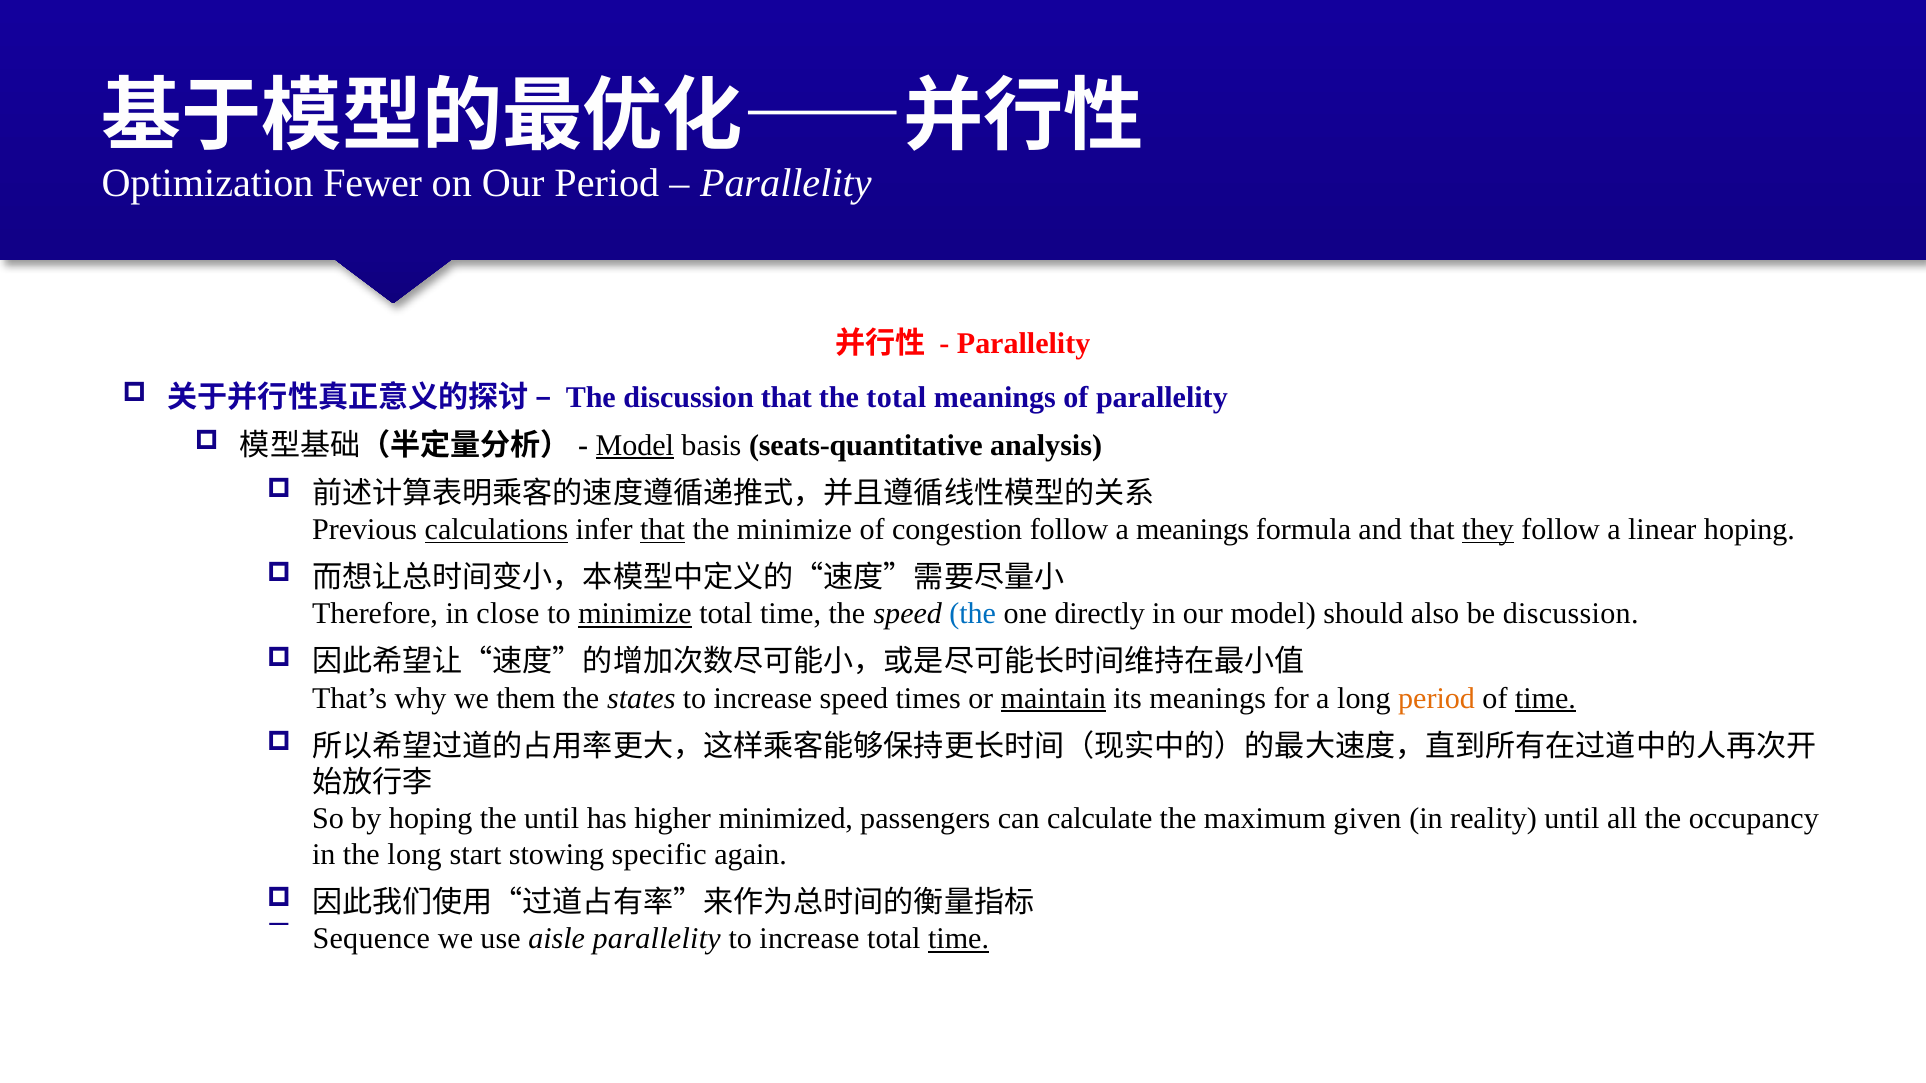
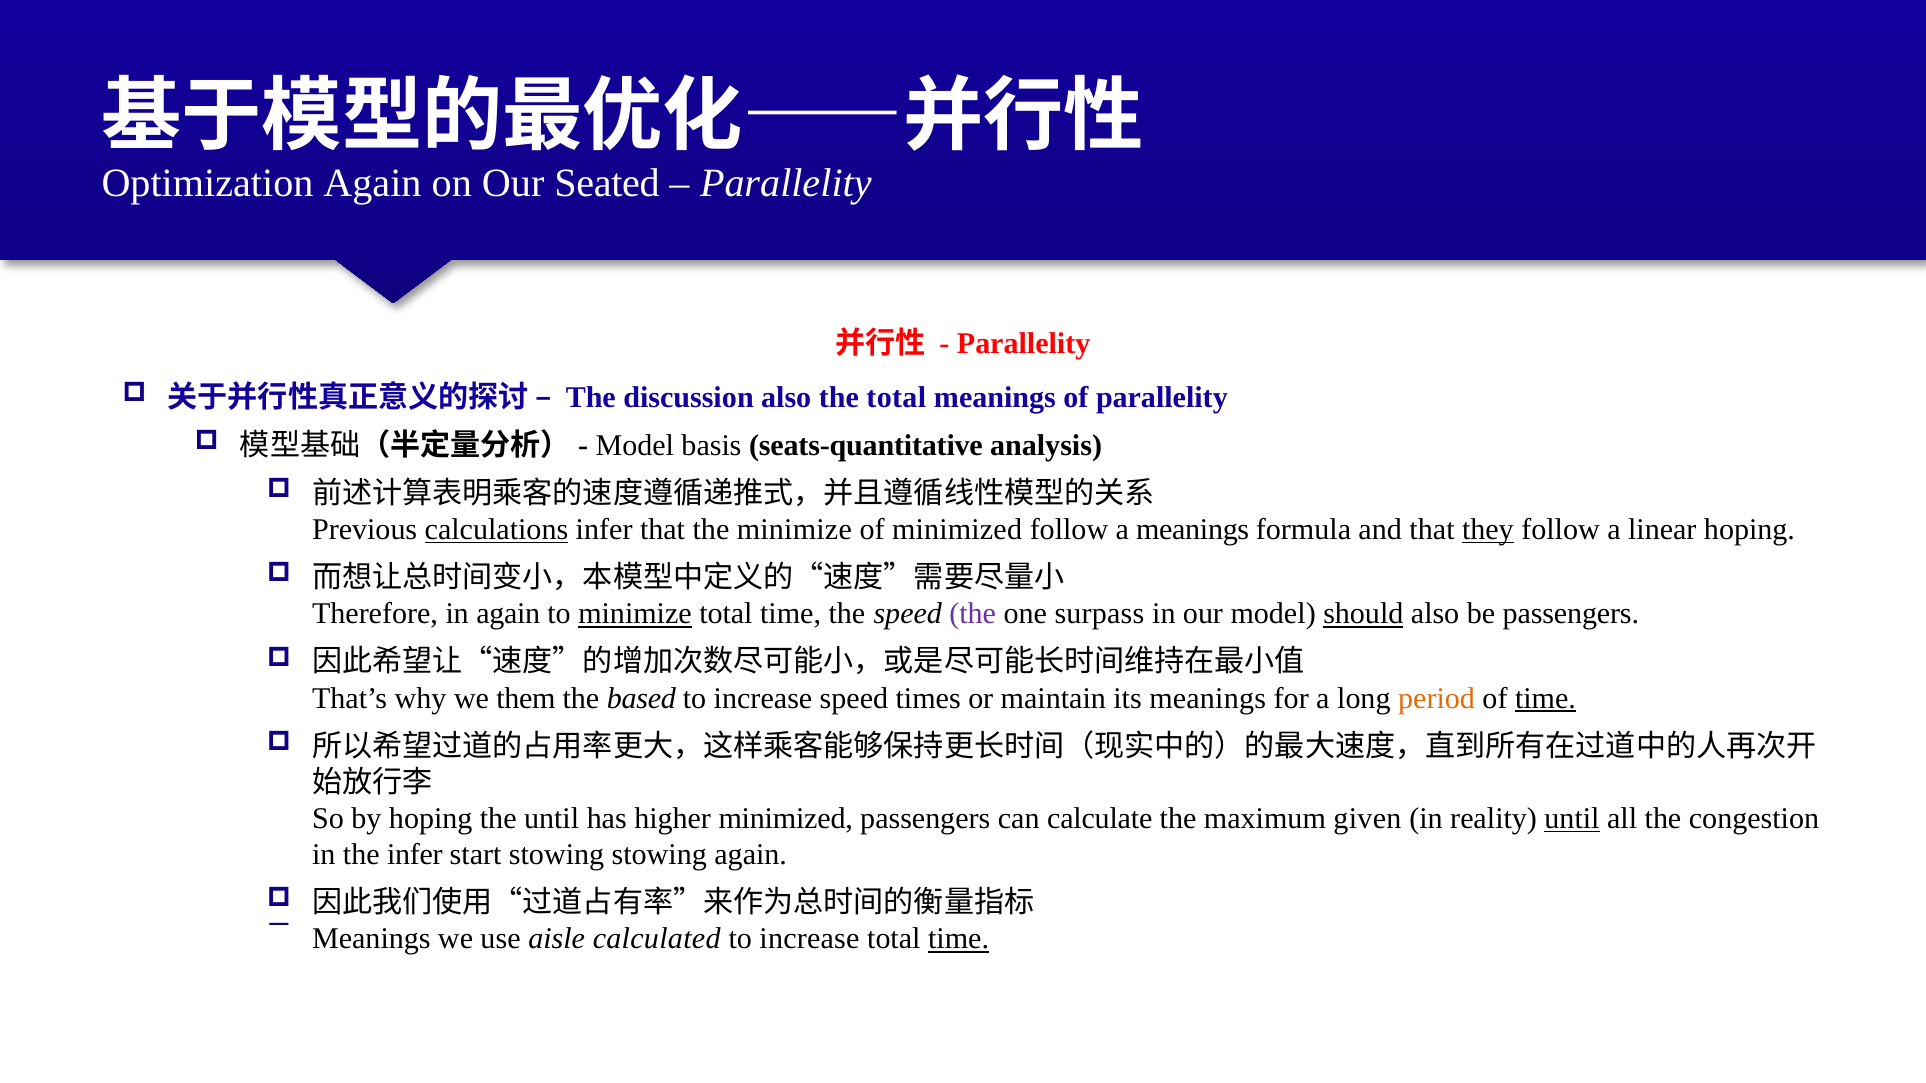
Optimization Fewer: Fewer -> Again
Our Period: Period -> Seated
discussion that: that -> also
Model at (635, 446) underline: present -> none
that at (663, 530) underline: present -> none
of congestion: congestion -> minimized
in close: close -> again
the at (973, 614) colour: blue -> purple
directly: directly -> surpass
should underline: none -> present
be discussion: discussion -> passengers
states: states -> based
maintain underline: present -> none
until at (1572, 819) underline: none -> present
occupancy: occupancy -> congestion
the long: long -> infer
stowing specific: specific -> stowing
Sequence at (371, 939): Sequence -> Meanings
aisle parallelity: parallelity -> calculated
